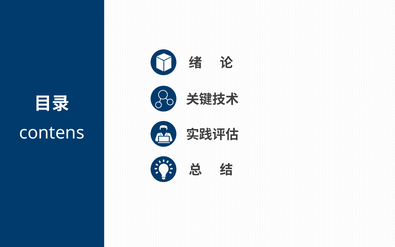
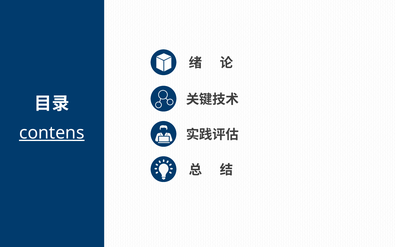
contens underline: none -> present
